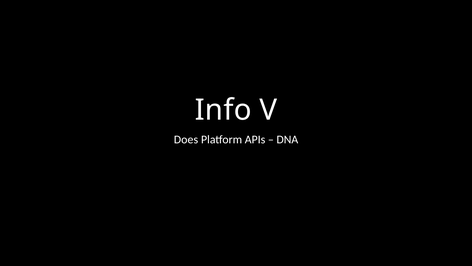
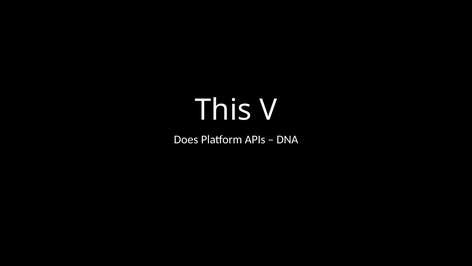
Info: Info -> This
